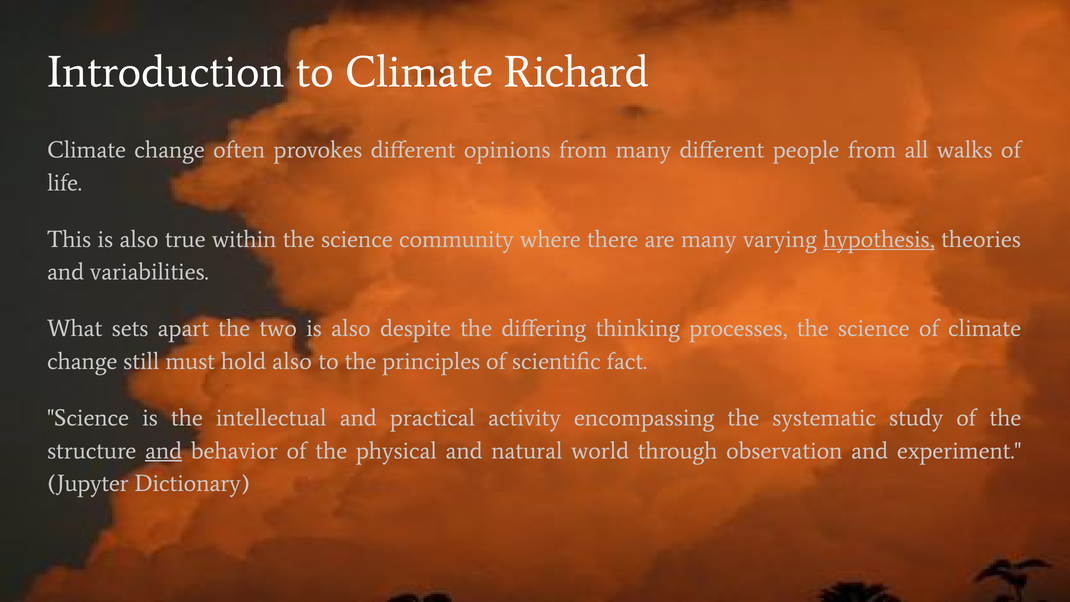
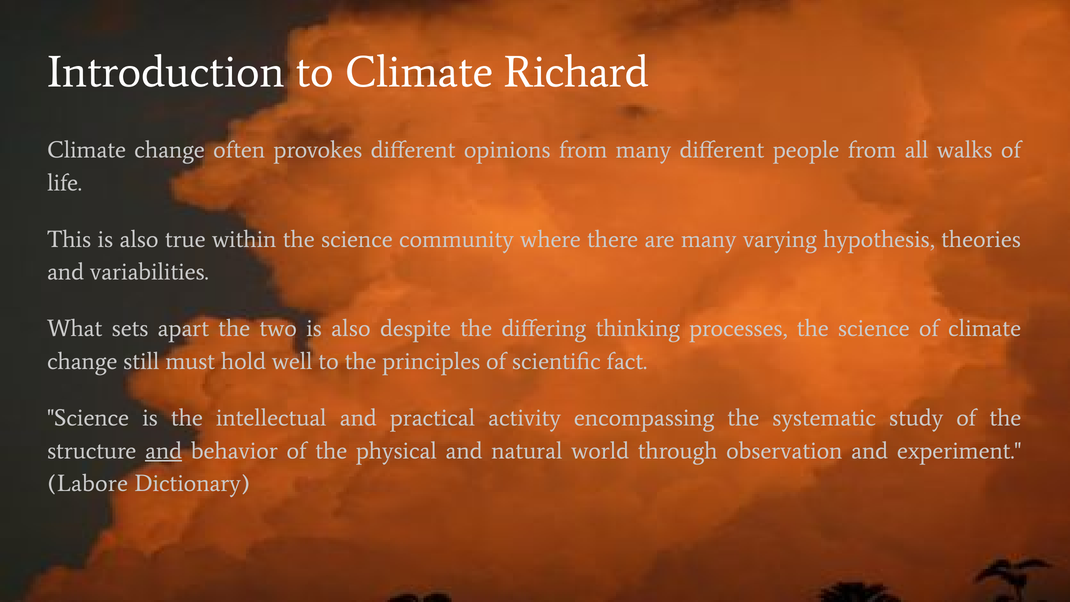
hypothesis underline: present -> none
hold also: also -> well
Jupyter: Jupyter -> Labore
